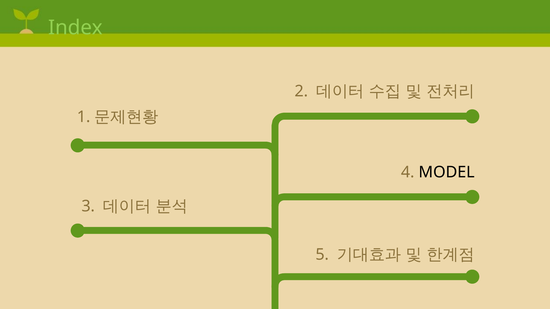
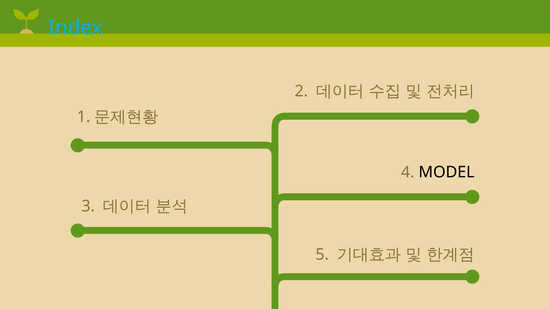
Index colour: light green -> light blue
